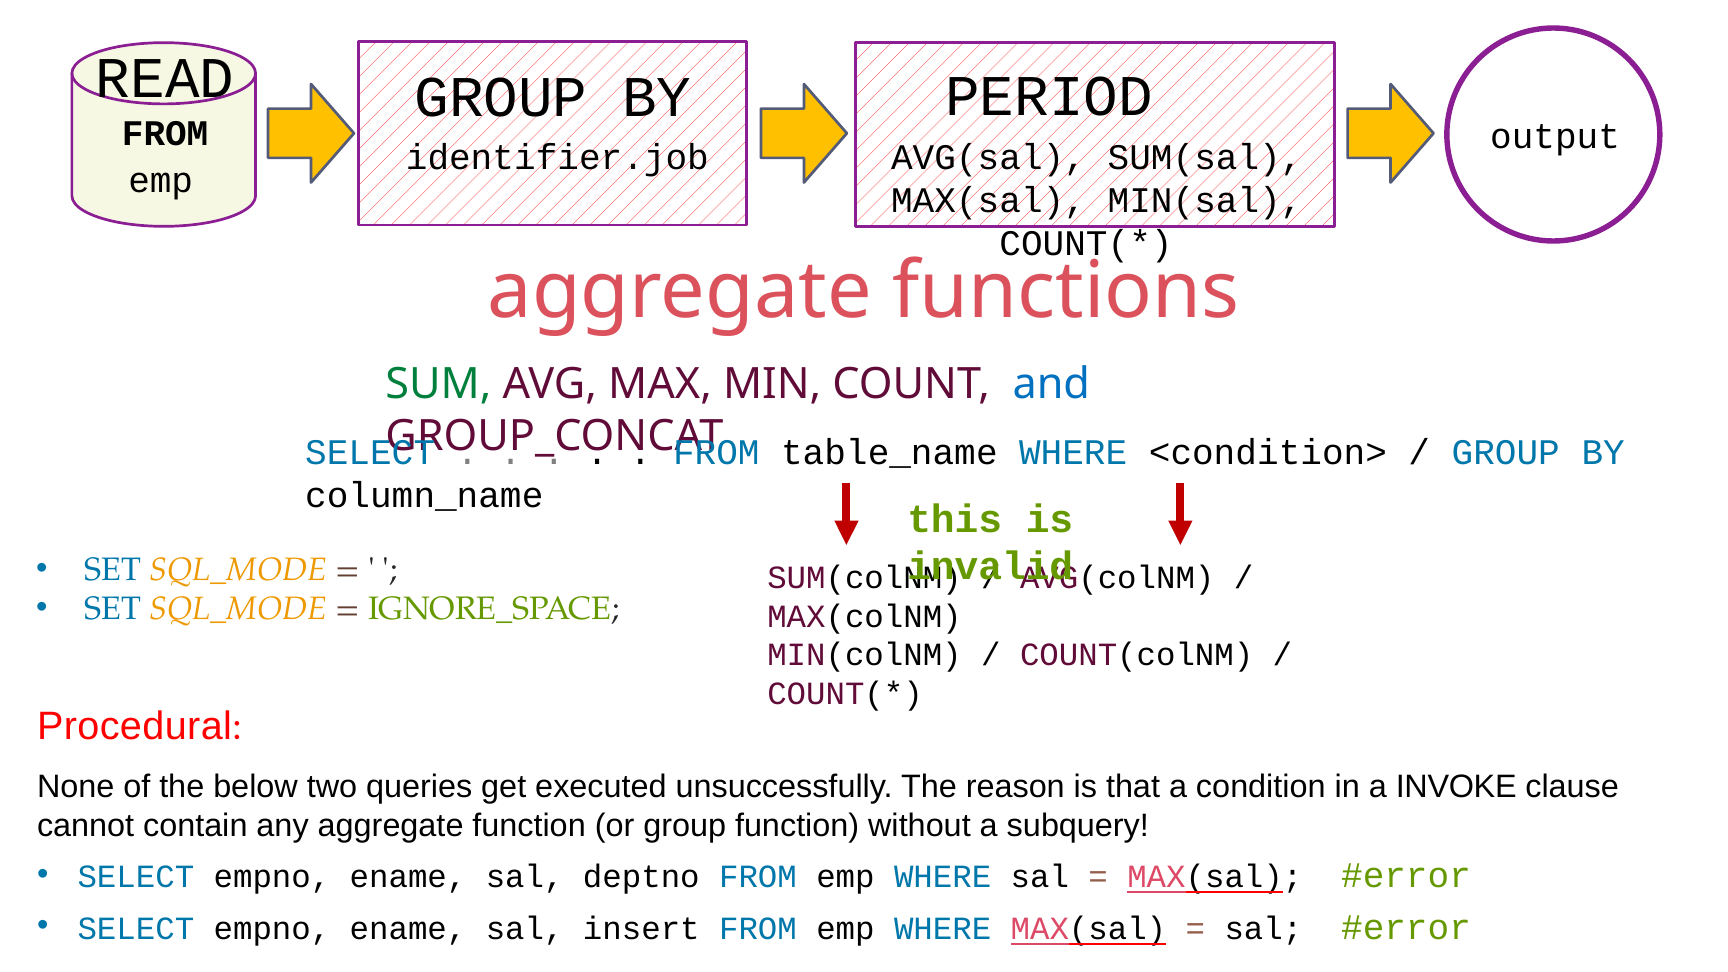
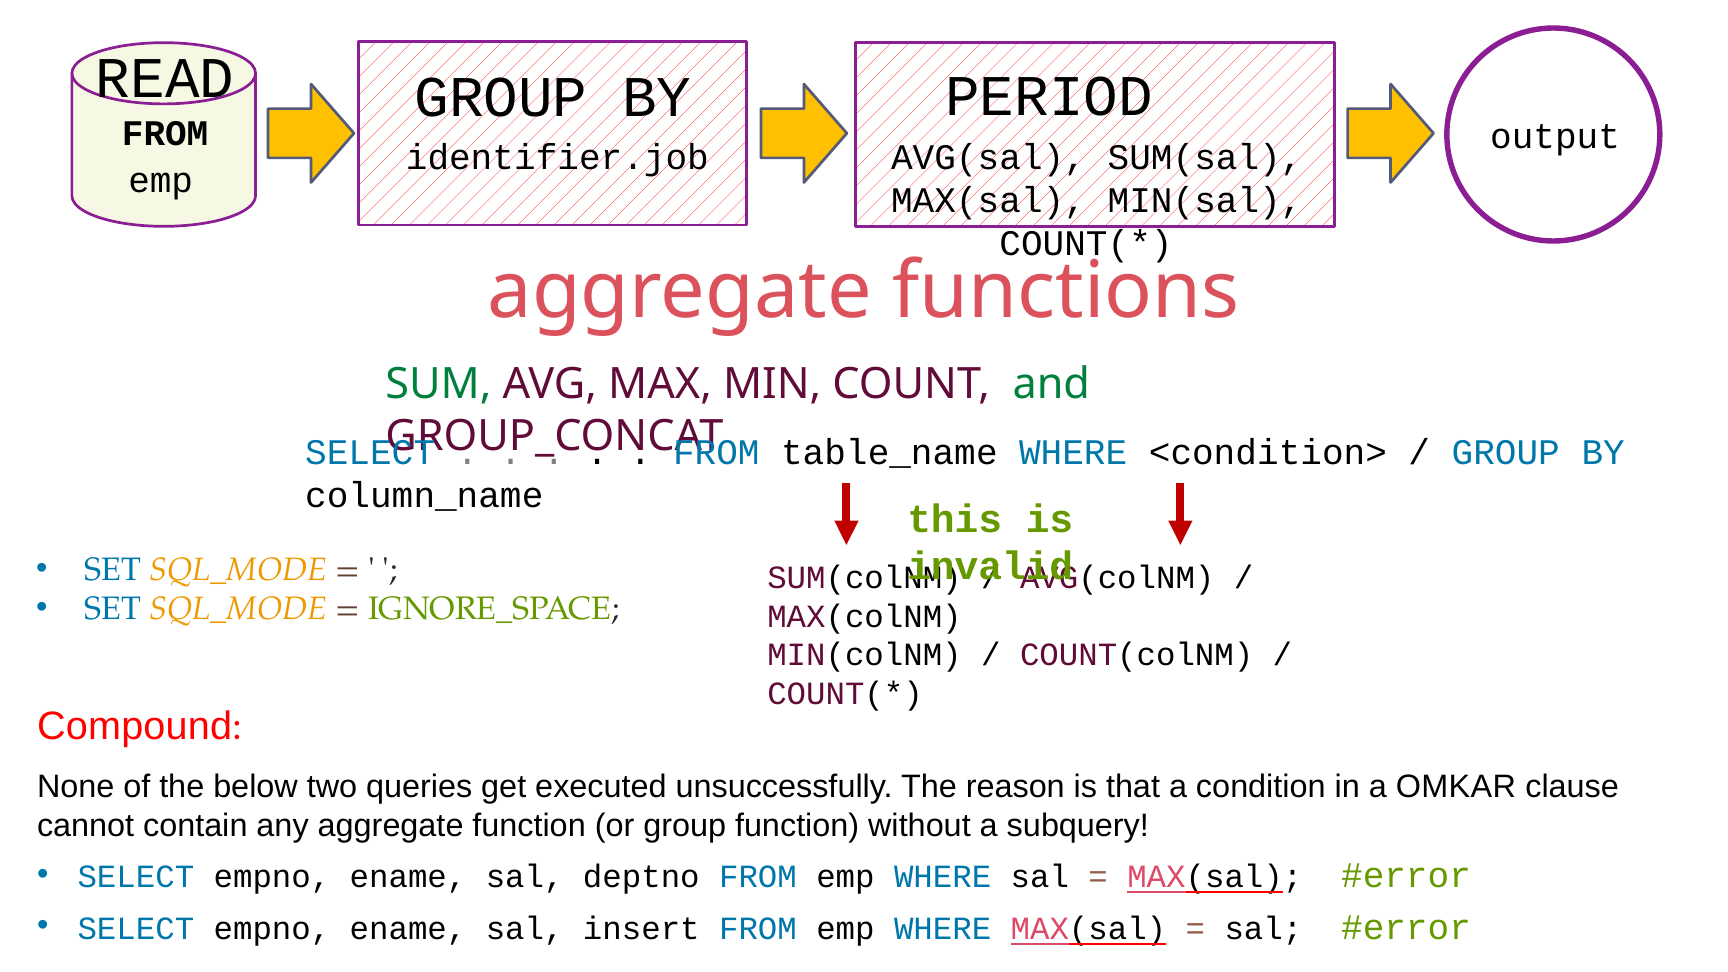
and colour: blue -> green
Procedural: Procedural -> Compound
INVOKE: INVOKE -> OMKAR
